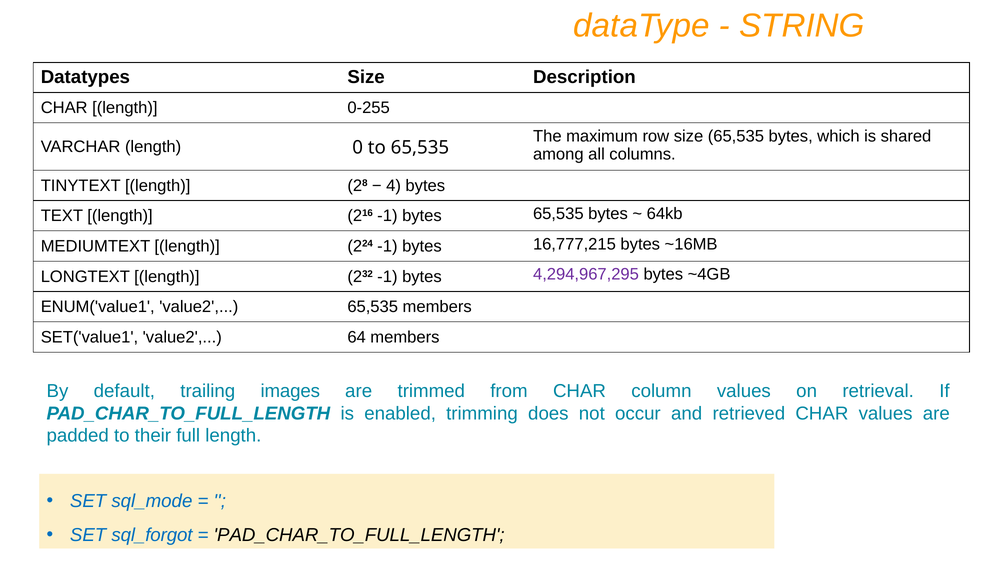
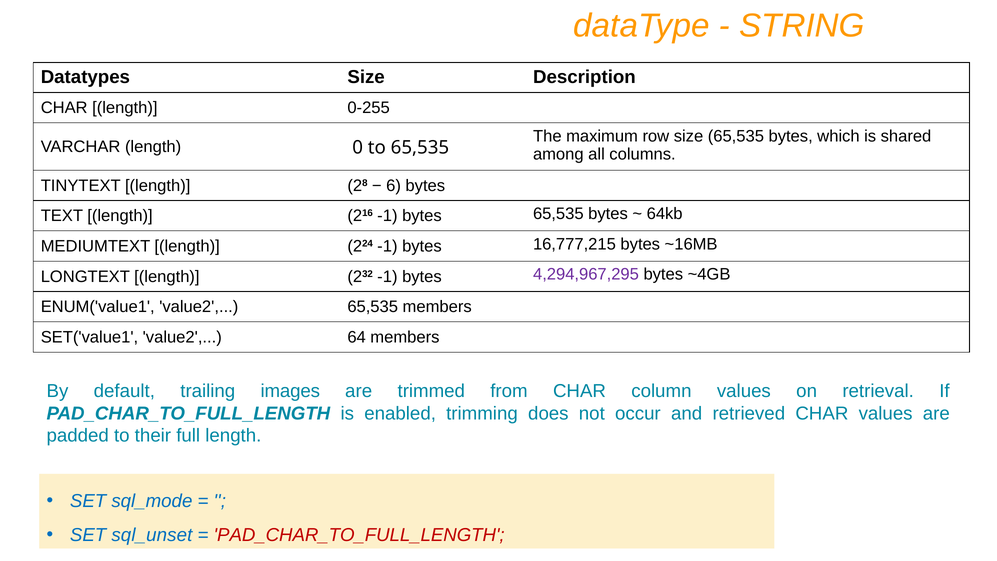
4: 4 -> 6
sql_forgot: sql_forgot -> sql_unset
PAD_CHAR_TO_FULL_LENGTH at (359, 535) colour: black -> red
